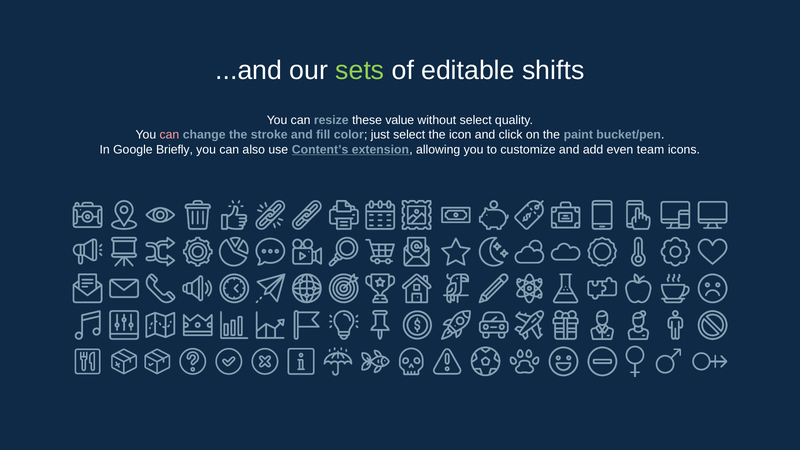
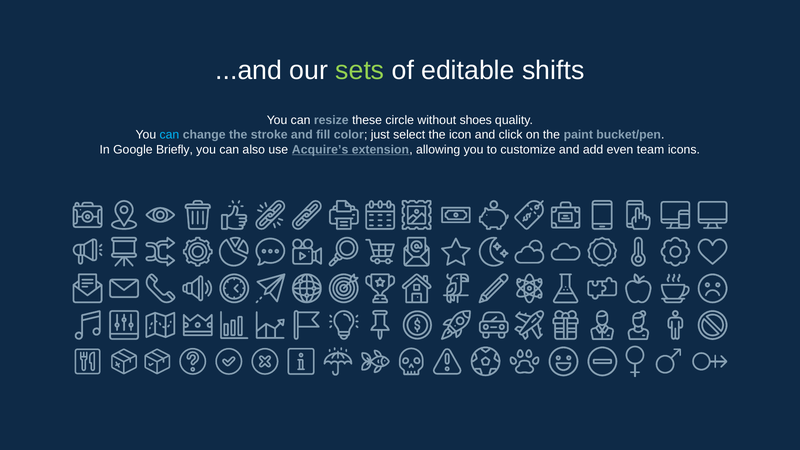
value: value -> circle
without select: select -> shoes
can at (169, 135) colour: pink -> light blue
Content’s: Content’s -> Acquire’s
